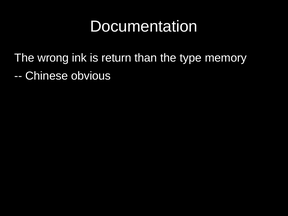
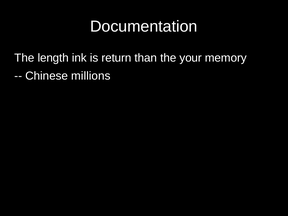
wrong: wrong -> length
type: type -> your
obvious: obvious -> millions
